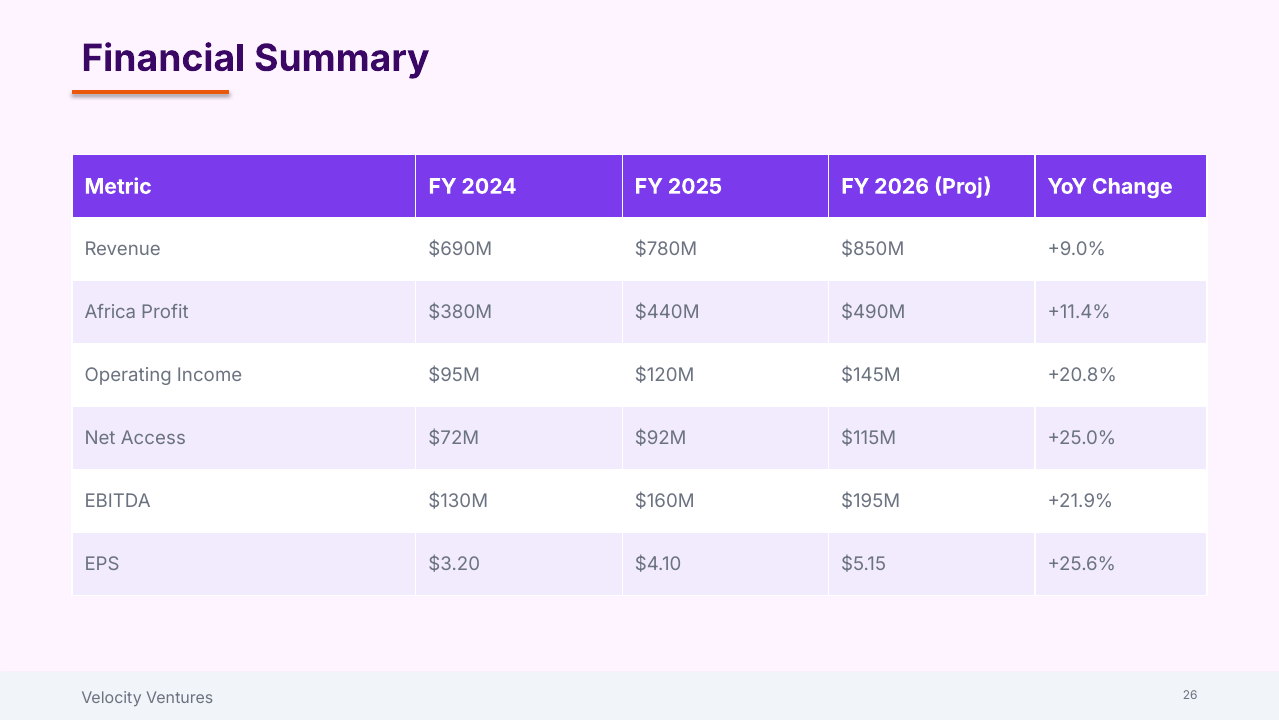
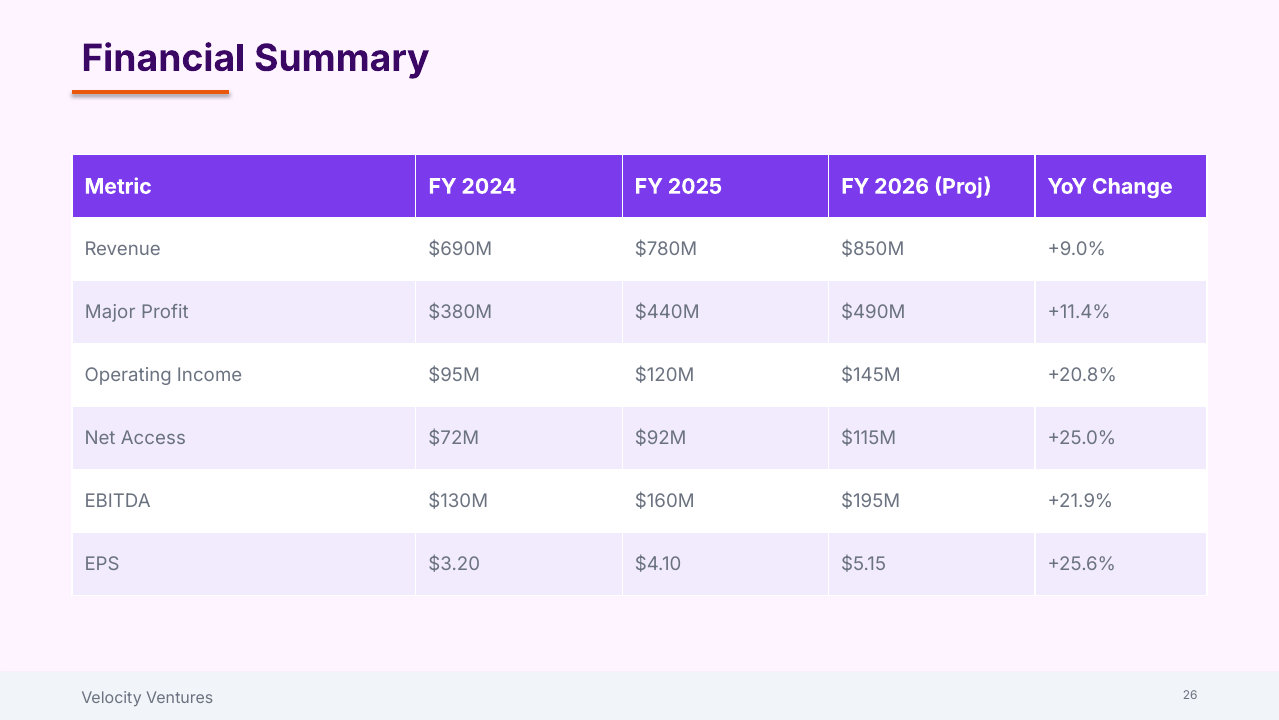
Africa: Africa -> Major
